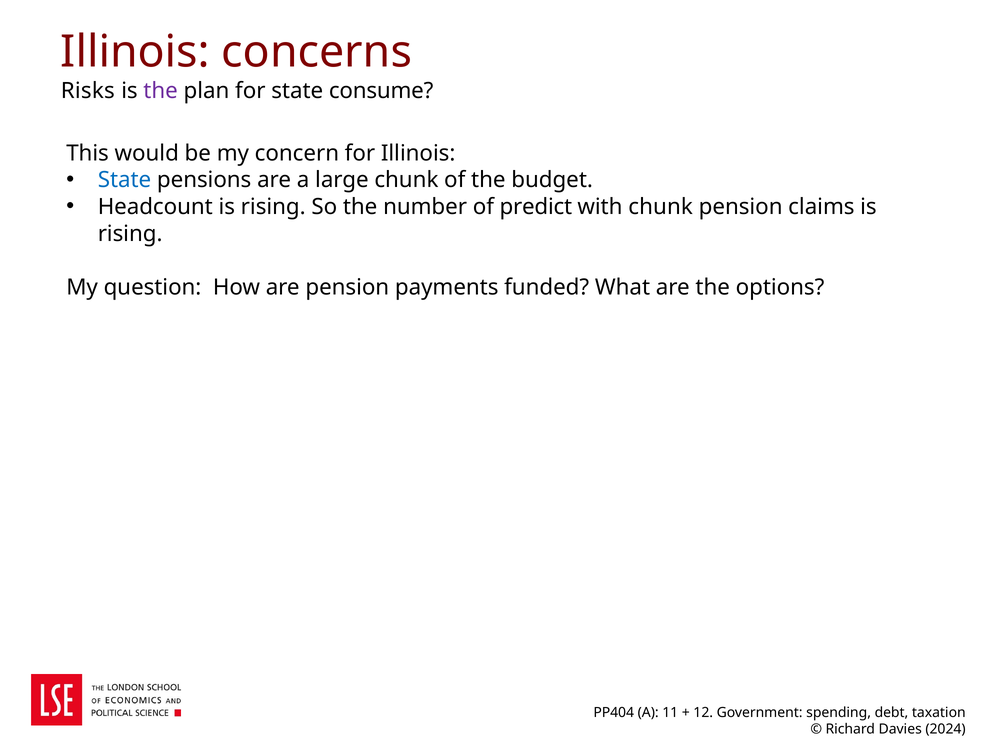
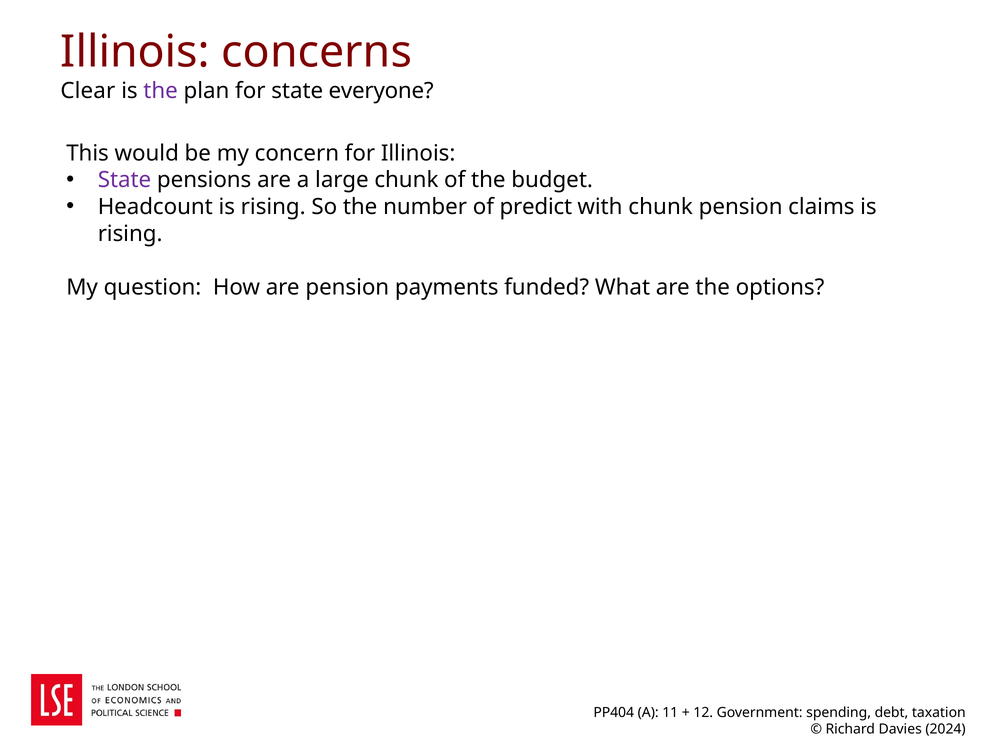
Risks: Risks -> Clear
consume: consume -> everyone
State at (124, 180) colour: blue -> purple
